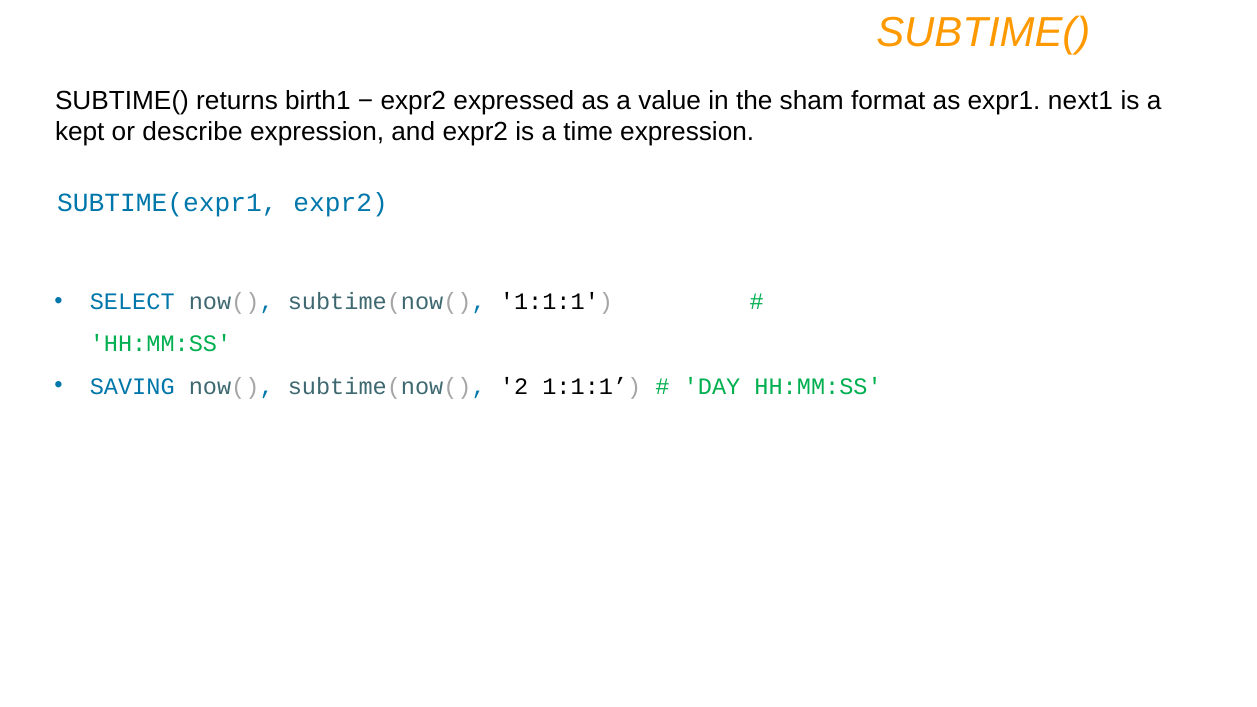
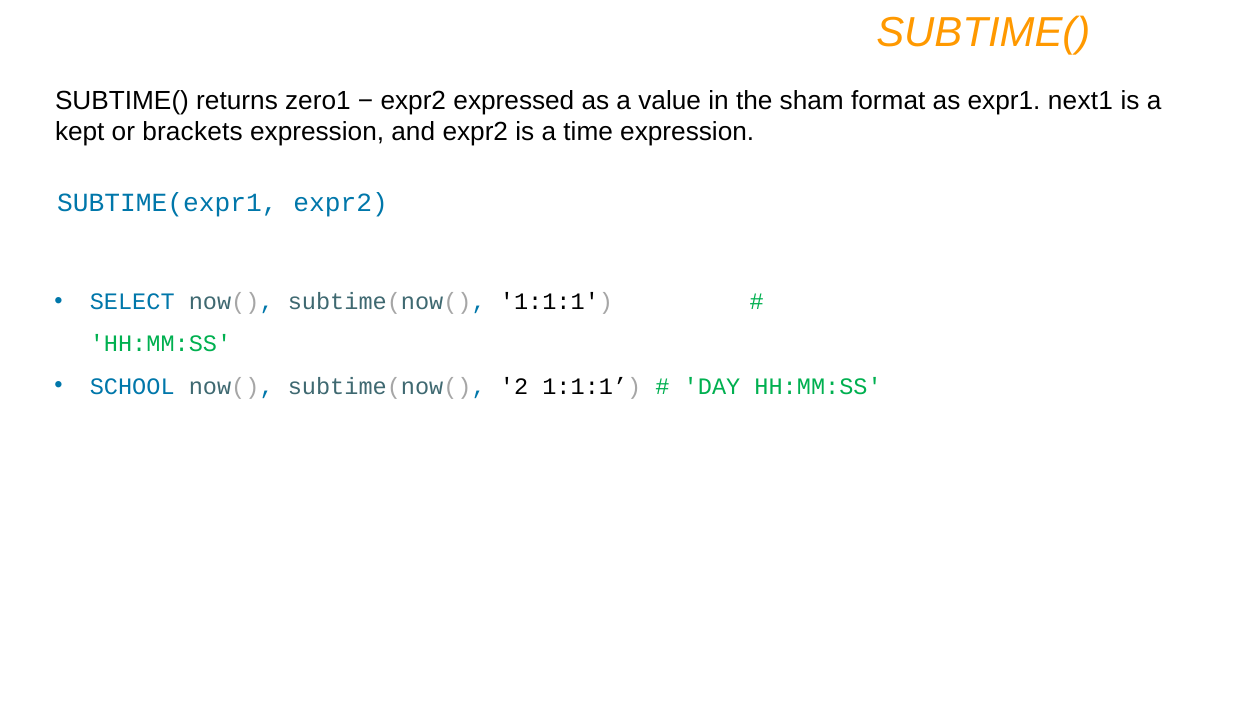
birth1: birth1 -> zero1
describe: describe -> brackets
SAVING: SAVING -> SCHOOL
